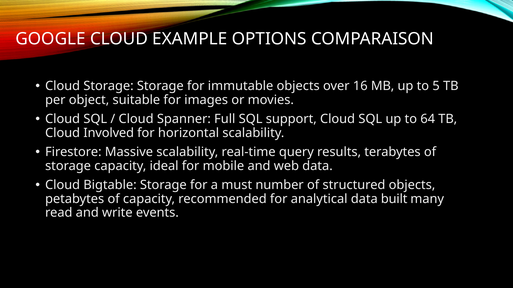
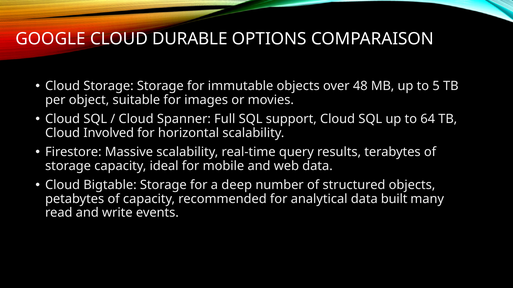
EXAMPLE: EXAMPLE -> DURABLE
16: 16 -> 48
must: must -> deep
